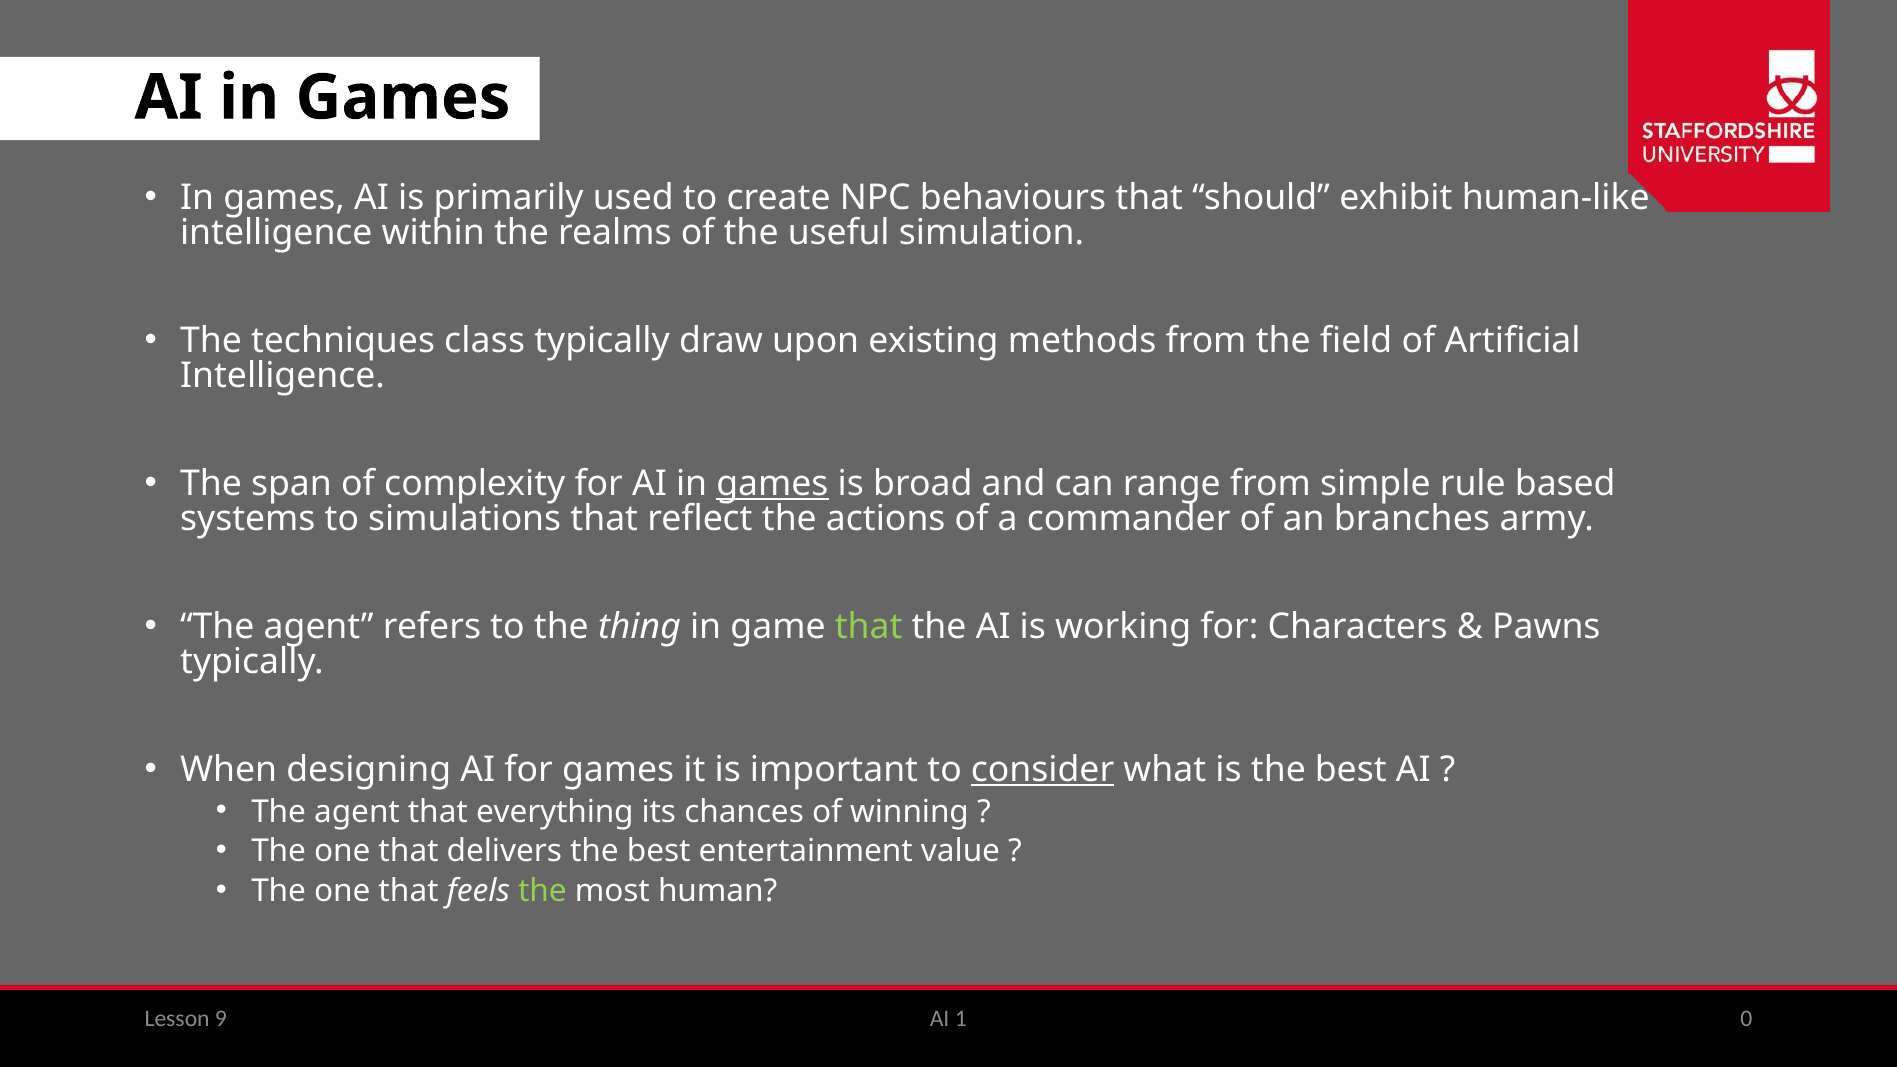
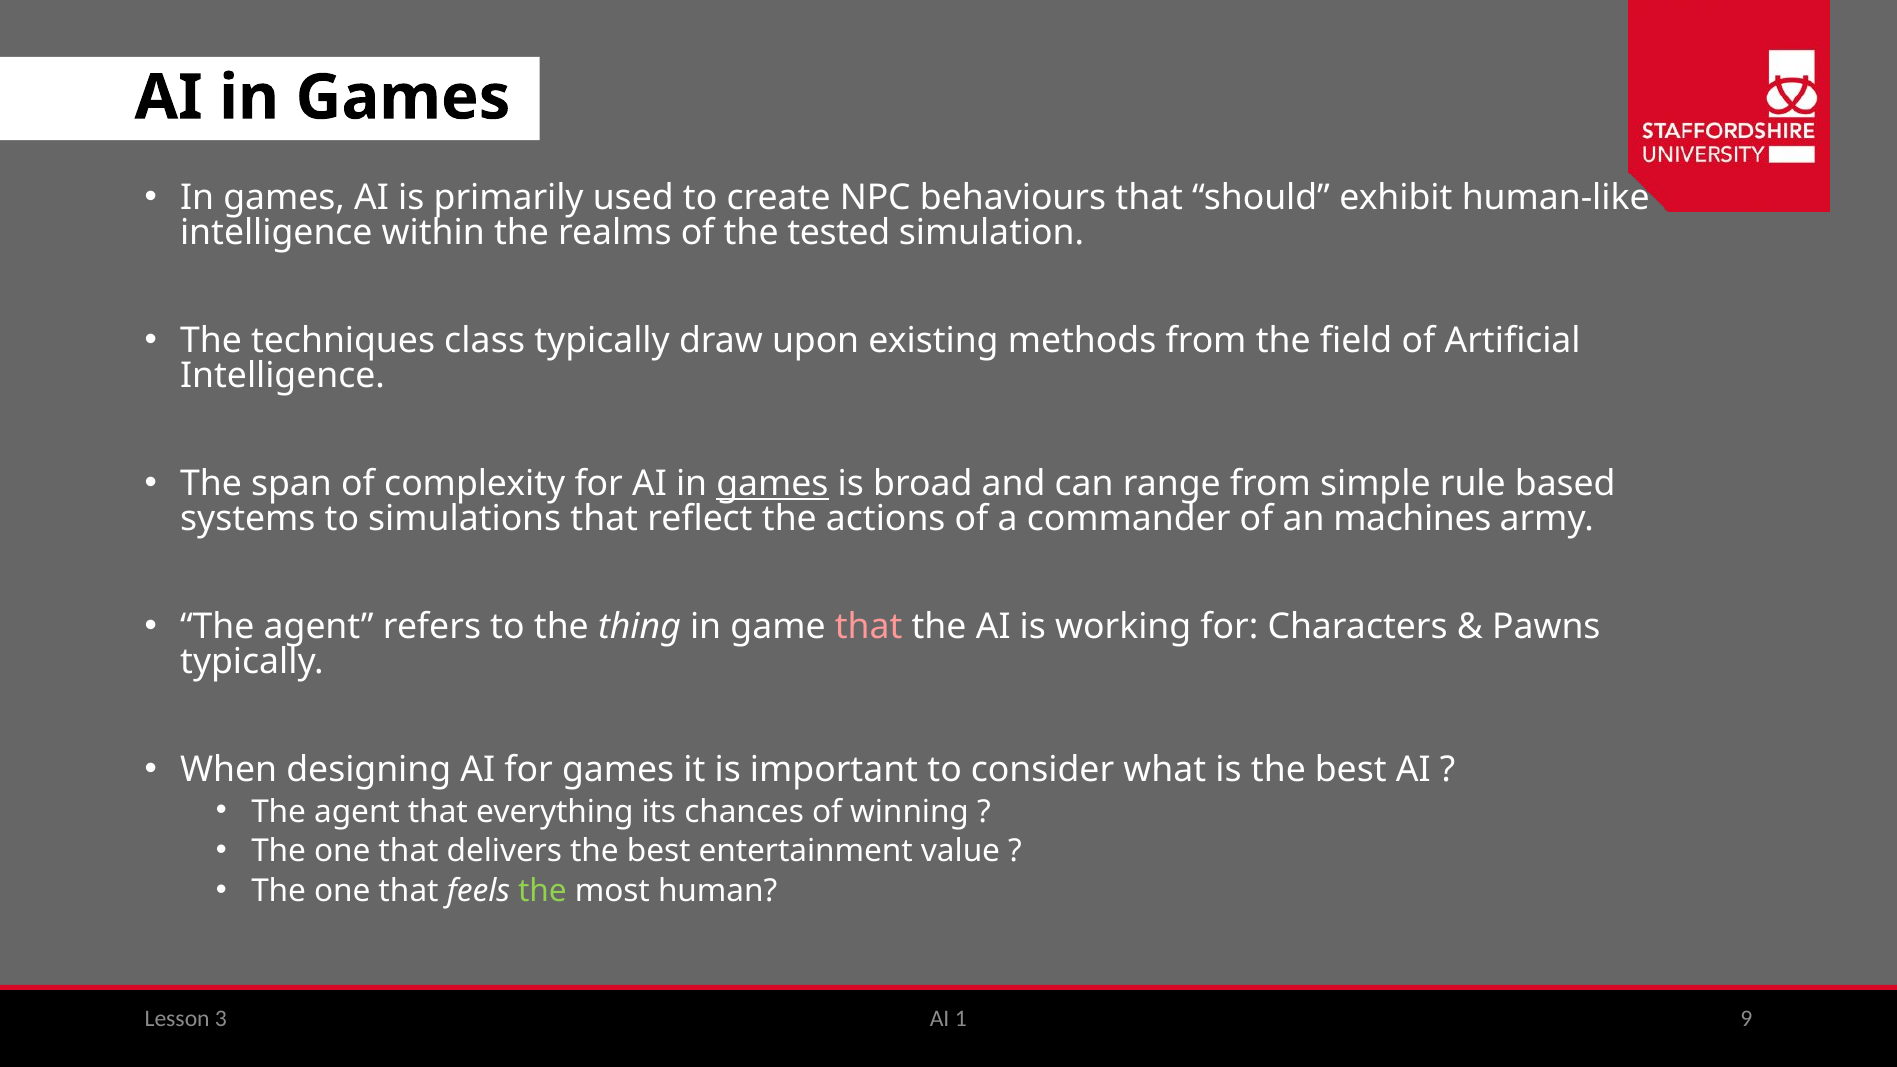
useful: useful -> tested
branches: branches -> machines
that at (869, 627) colour: light green -> pink
consider underline: present -> none
0: 0 -> 9
9: 9 -> 3
